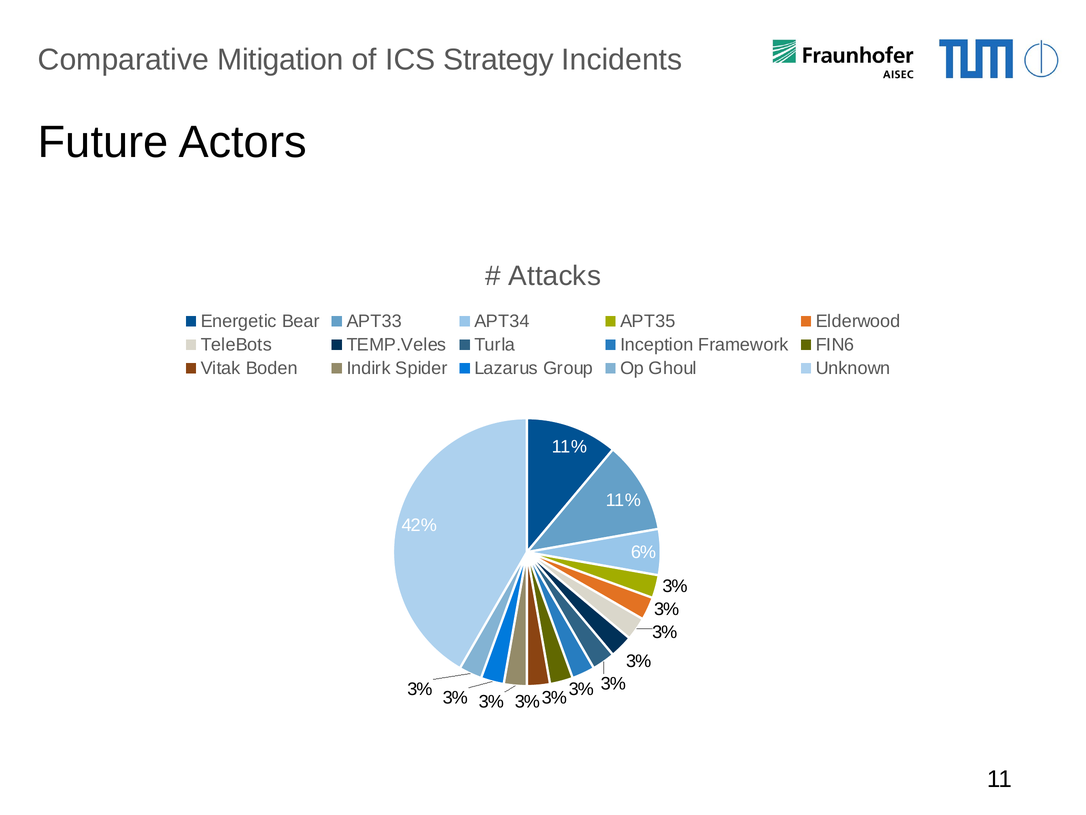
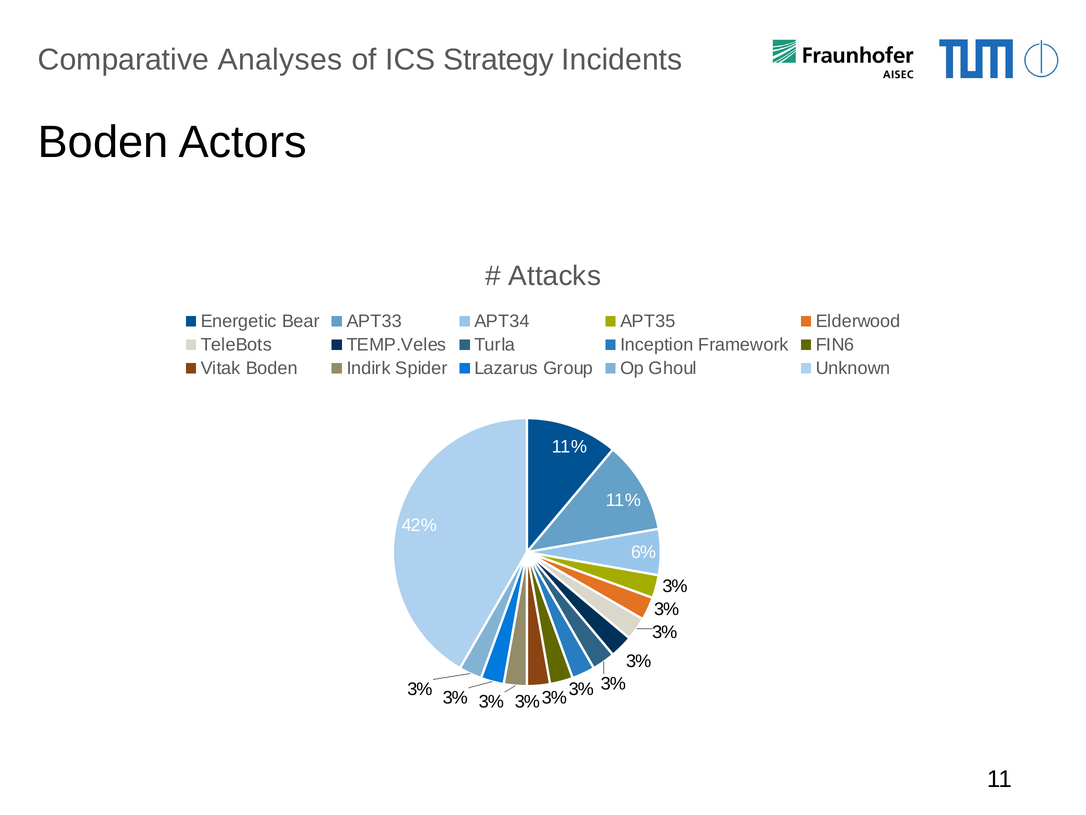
Mitigation: Mitigation -> Analyses
Future at (103, 142): Future -> Boden
